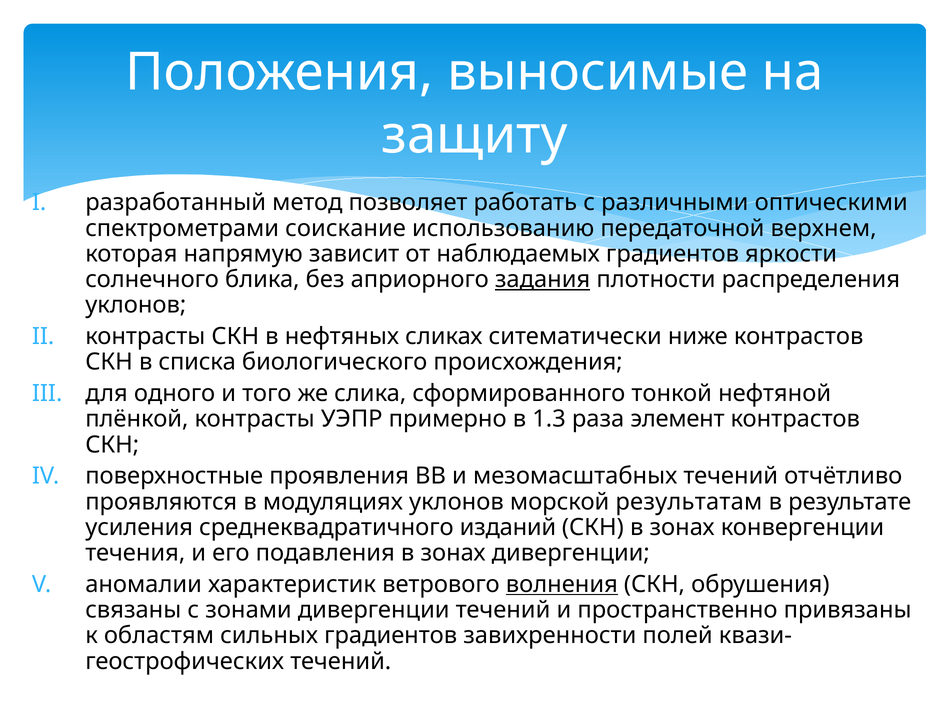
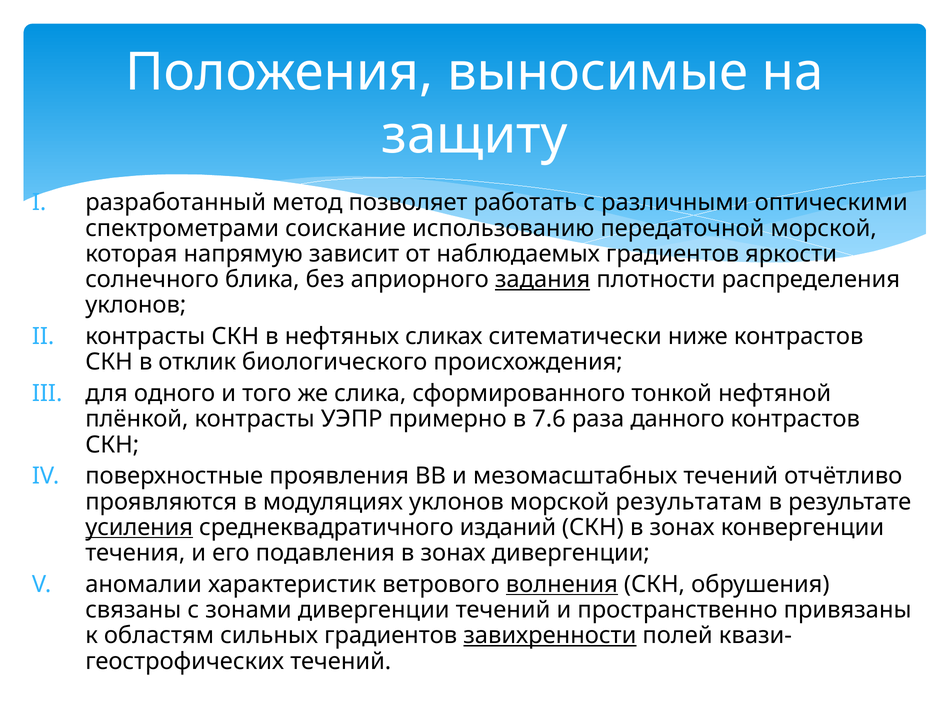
передаточной верхнем: верхнем -> морской
списка: списка -> отклик
1.3: 1.3 -> 7.6
элемент: элемент -> данного
усиления underline: none -> present
завихренности underline: none -> present
